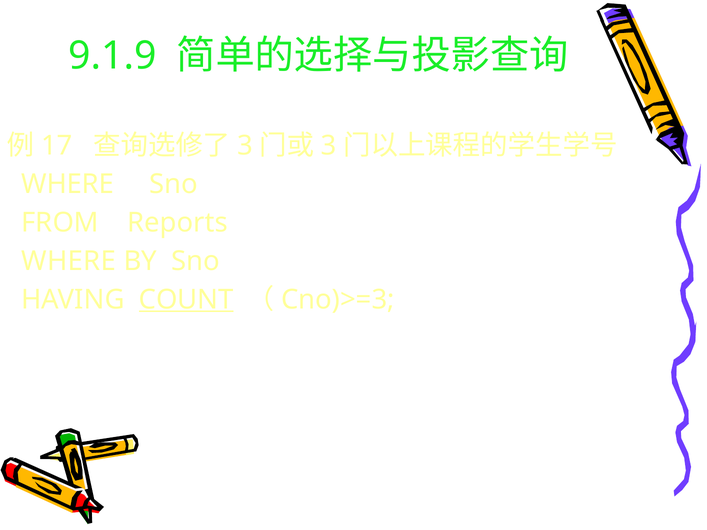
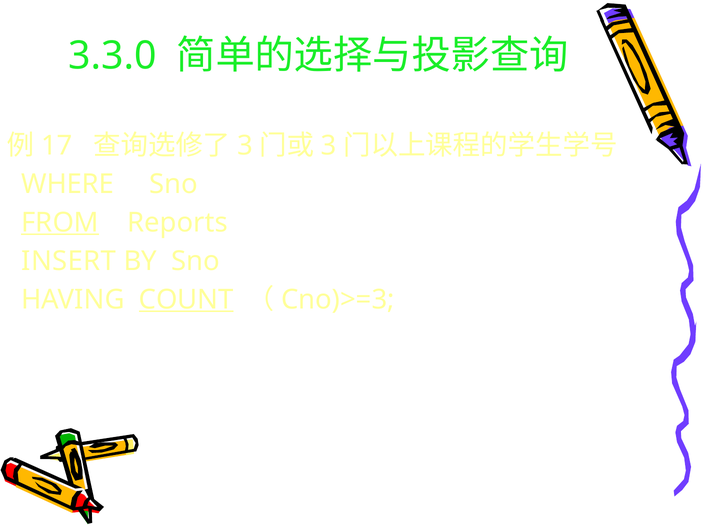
9.1.9: 9.1.9 -> 3.3.0
FROM underline: none -> present
WHERE at (69, 261): WHERE -> INSERT
